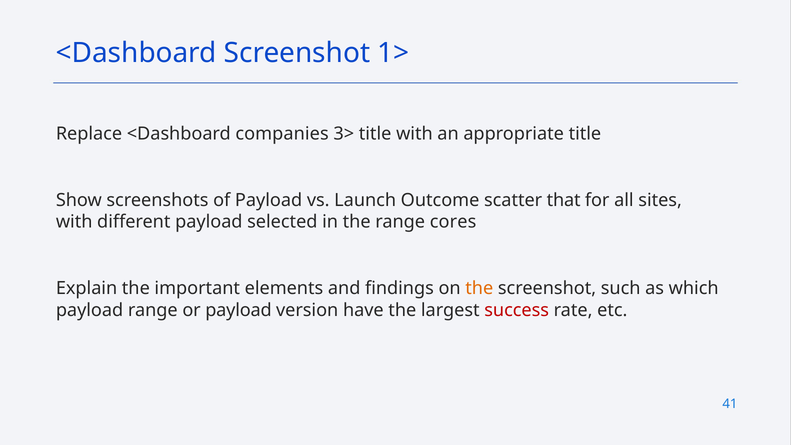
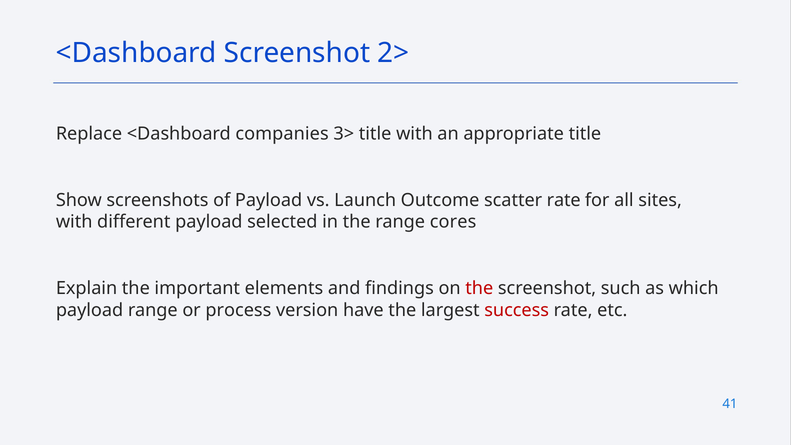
1>: 1> -> 2>
scatter that: that -> rate
the at (479, 288) colour: orange -> red
or payload: payload -> process
